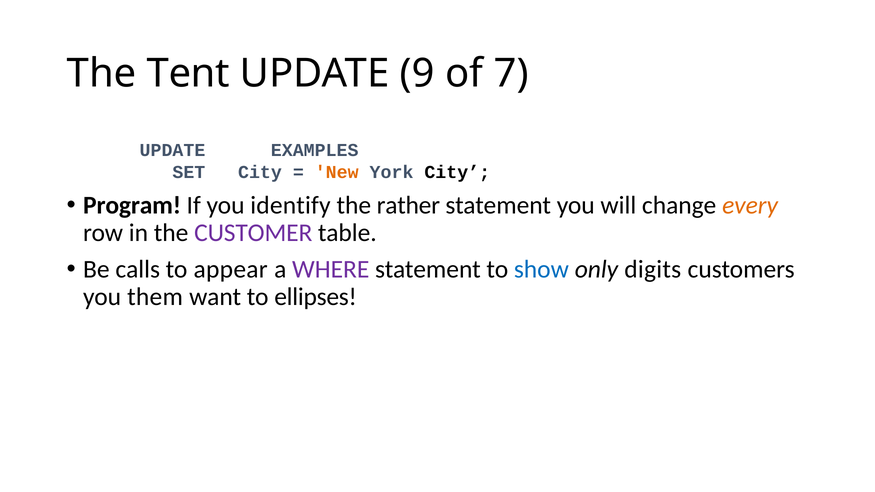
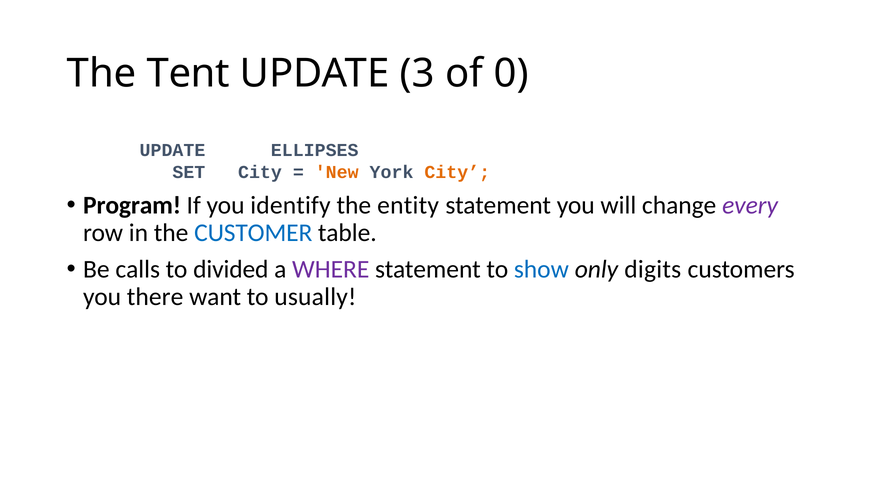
9: 9 -> 3
7: 7 -> 0
EXAMPLES: EXAMPLES -> ELLIPSES
City at (457, 173) colour: black -> orange
rather: rather -> entity
every colour: orange -> purple
CUSTOMER colour: purple -> blue
appear: appear -> divided
them: them -> there
ellipses: ellipses -> usually
